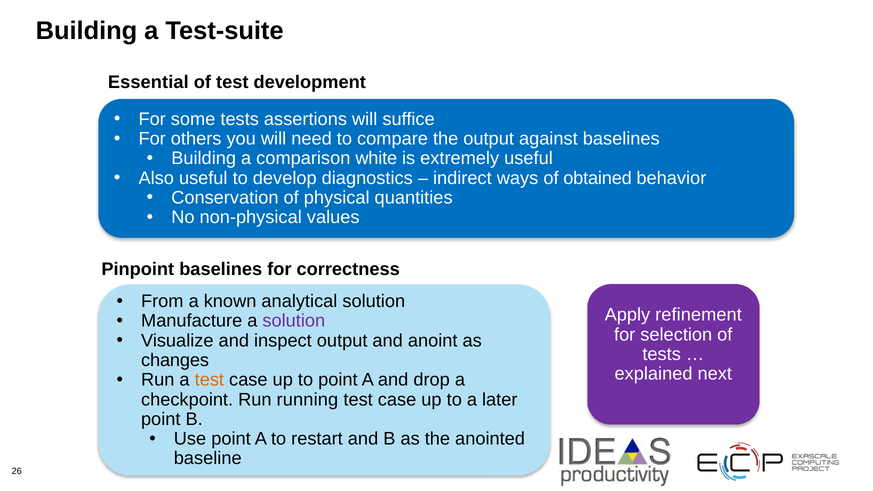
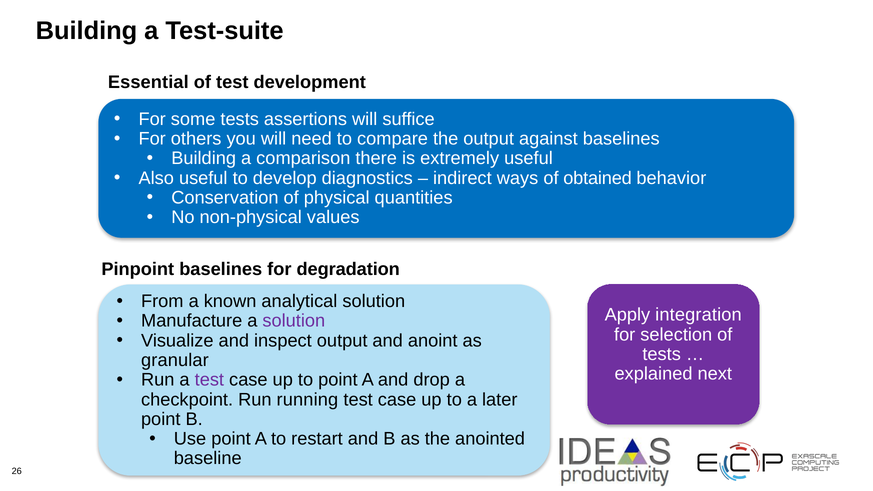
white: white -> there
correctness: correctness -> degradation
refinement: refinement -> integration
changes: changes -> granular
test at (209, 380) colour: orange -> purple
